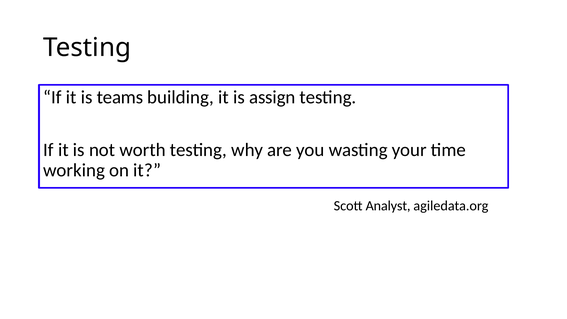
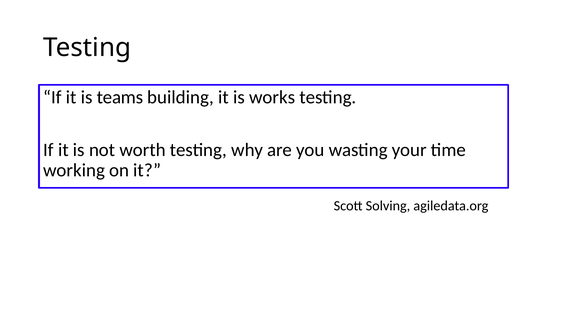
assign: assign -> works
Analyst: Analyst -> Solving
